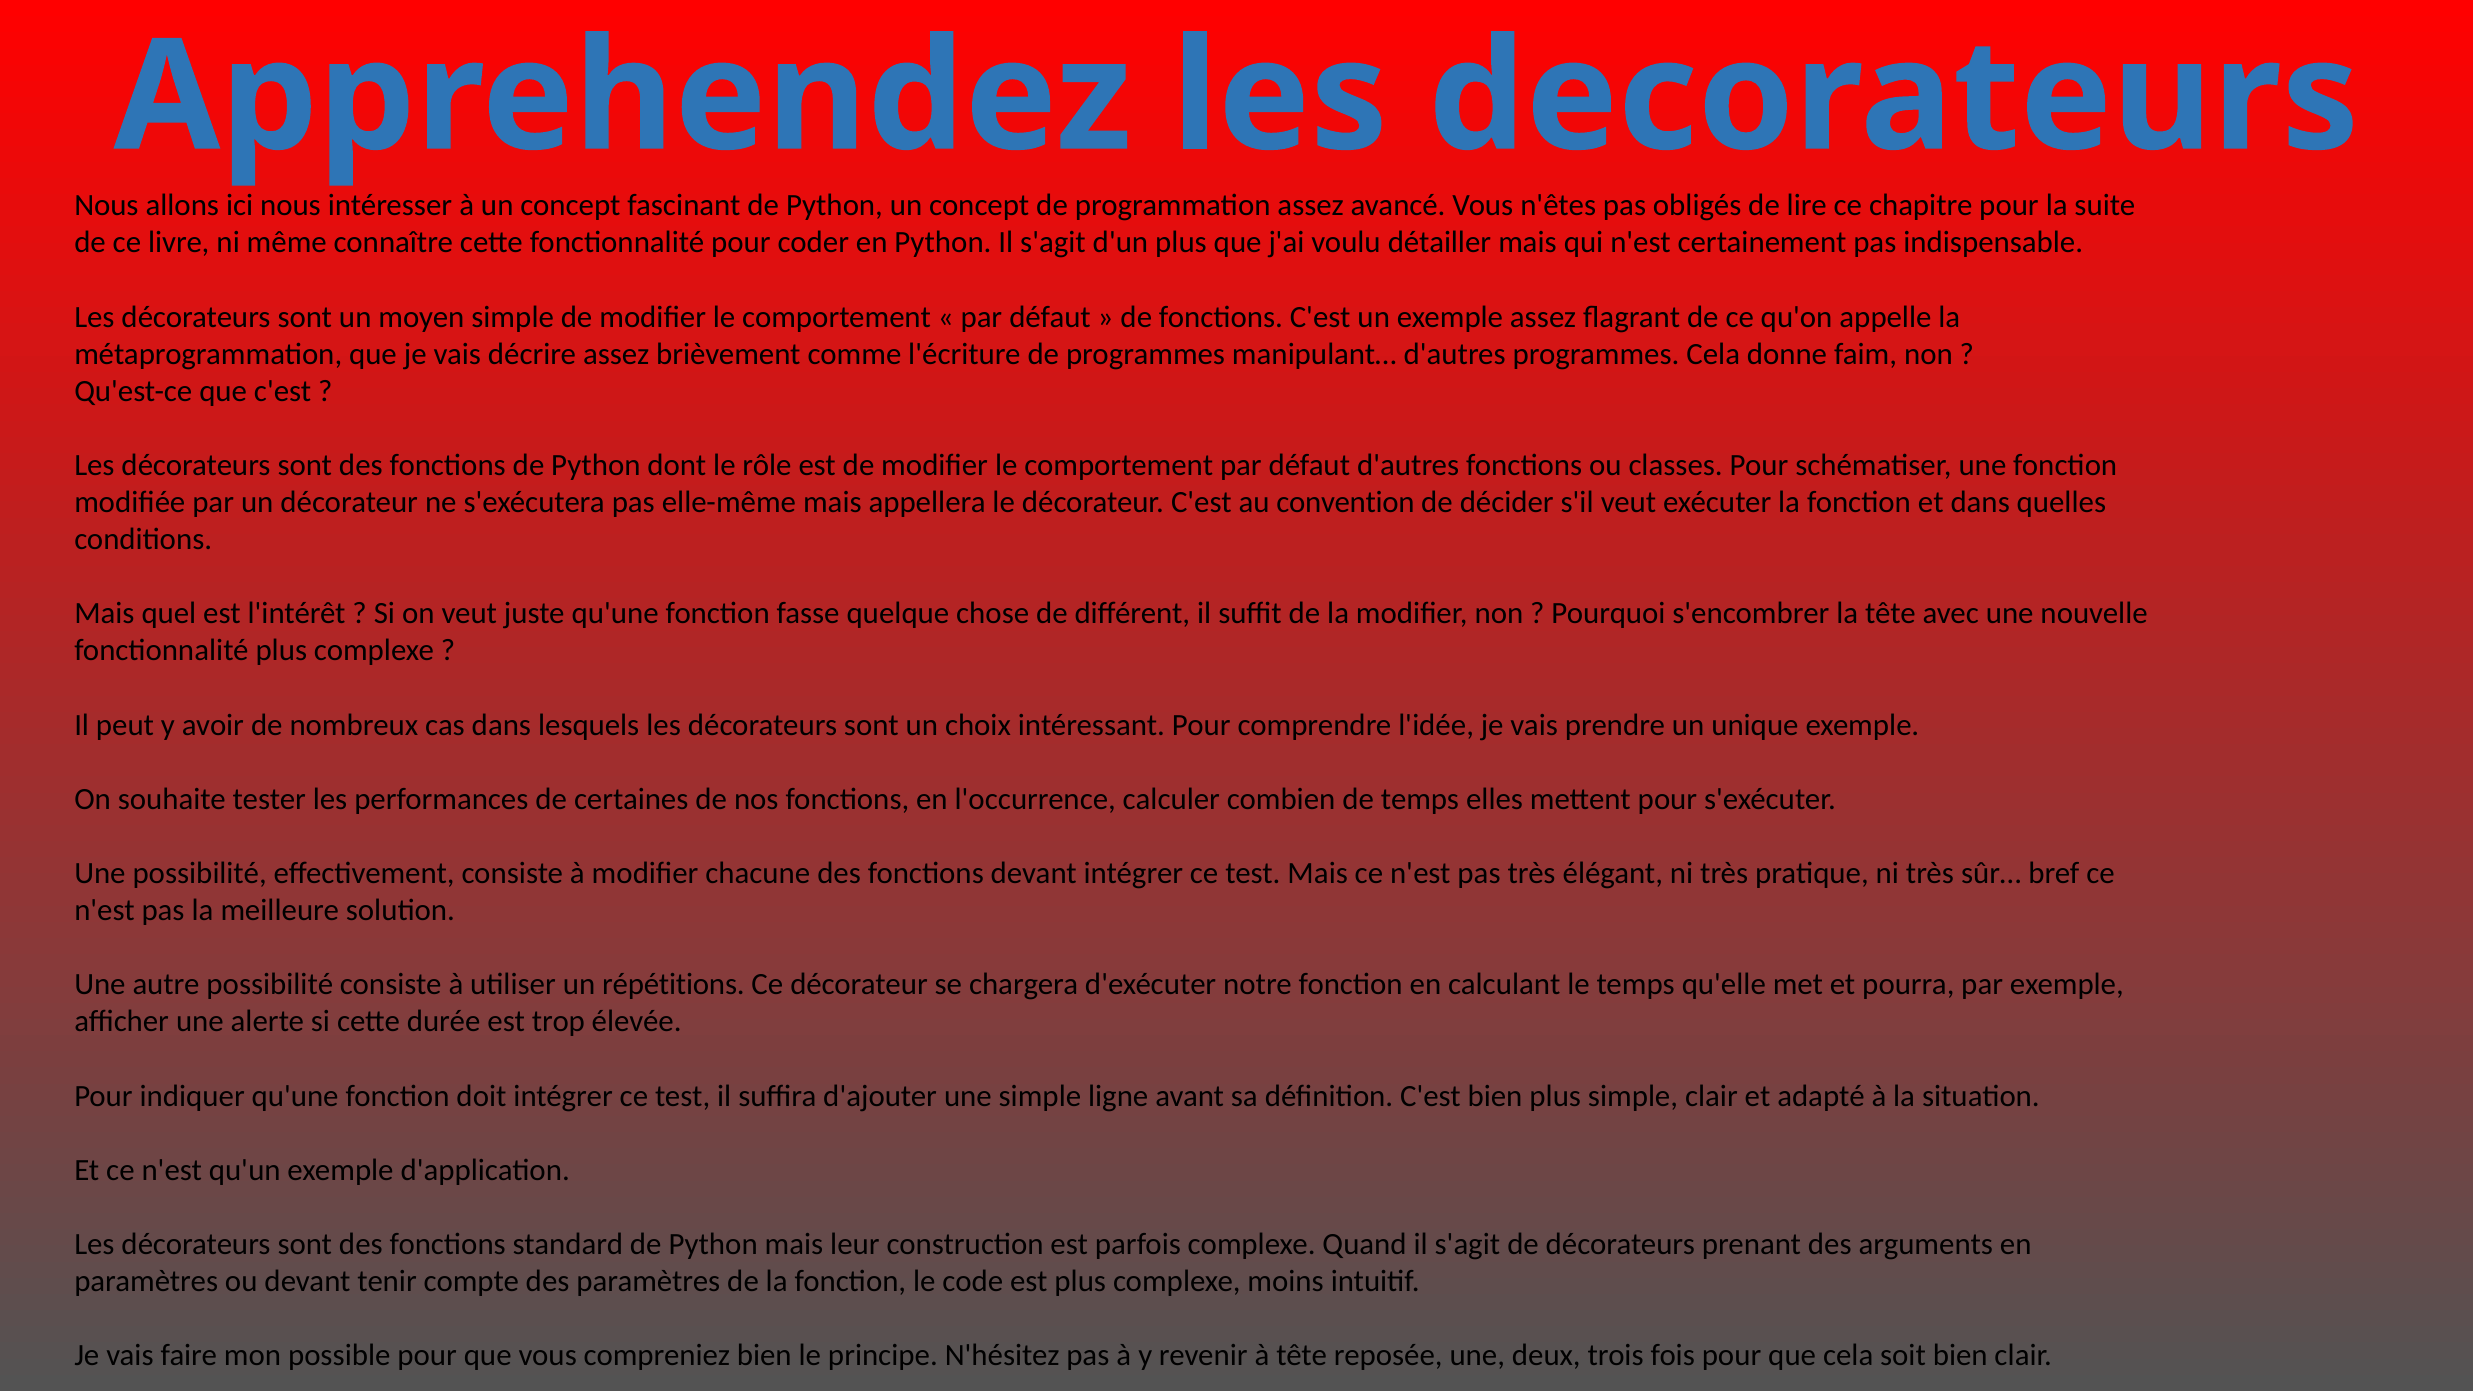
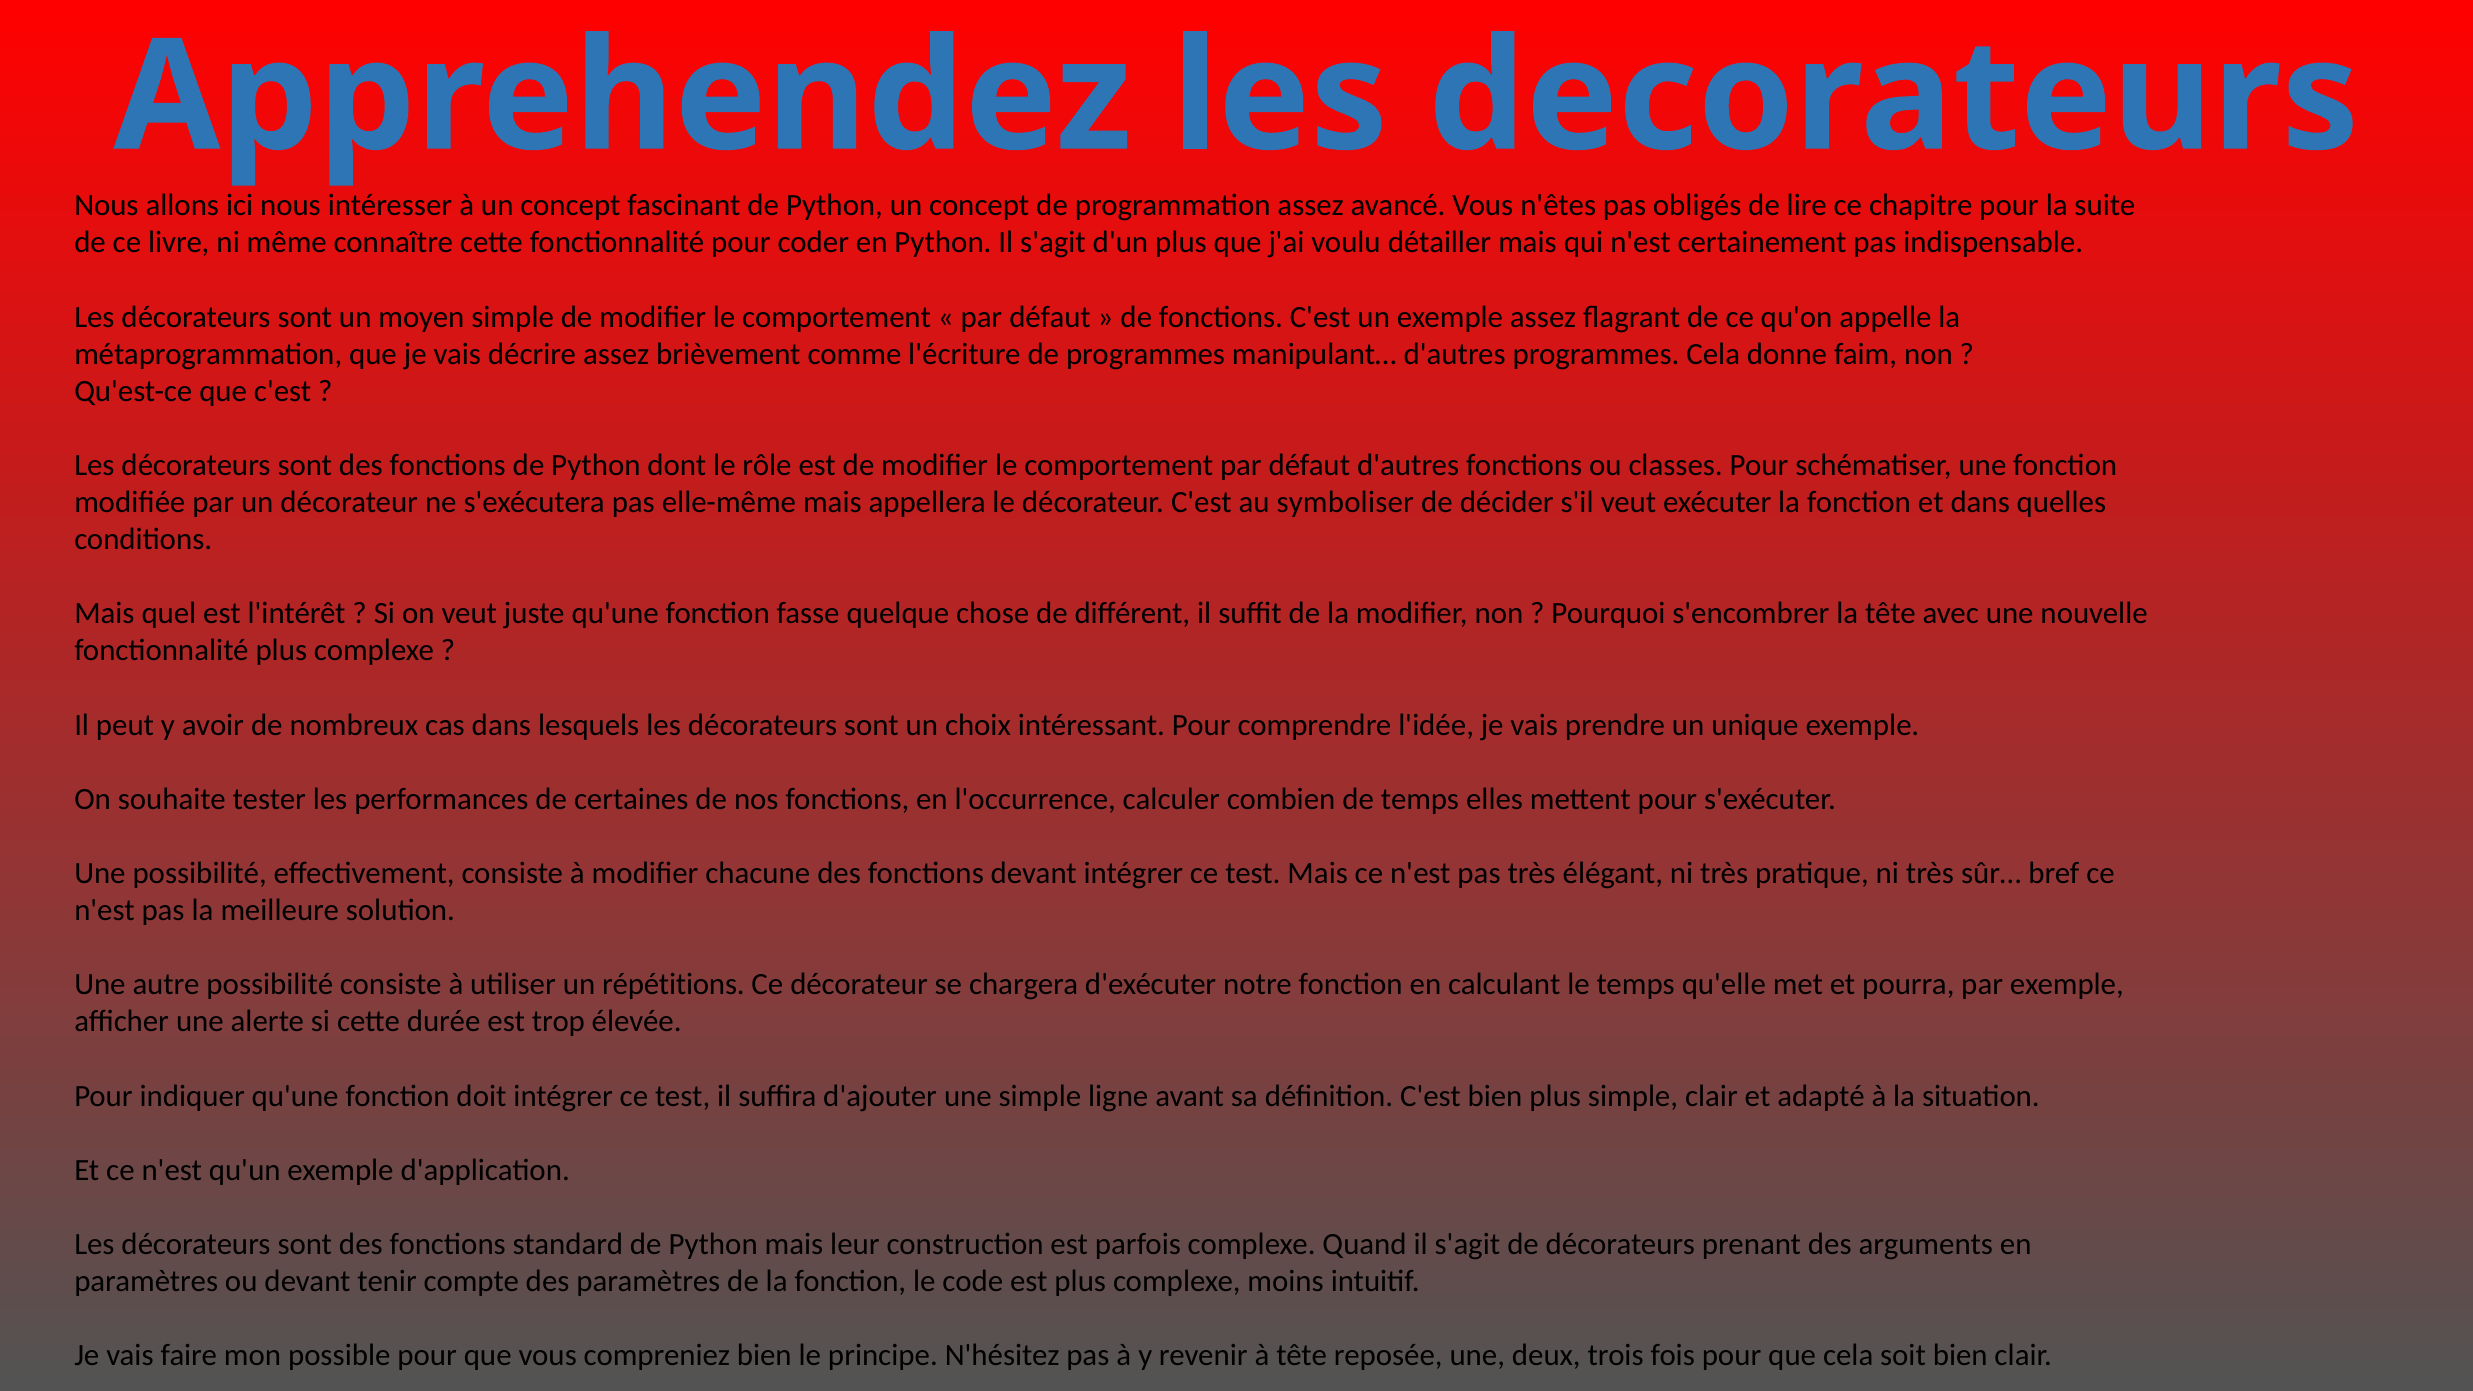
convention: convention -> symboliser
